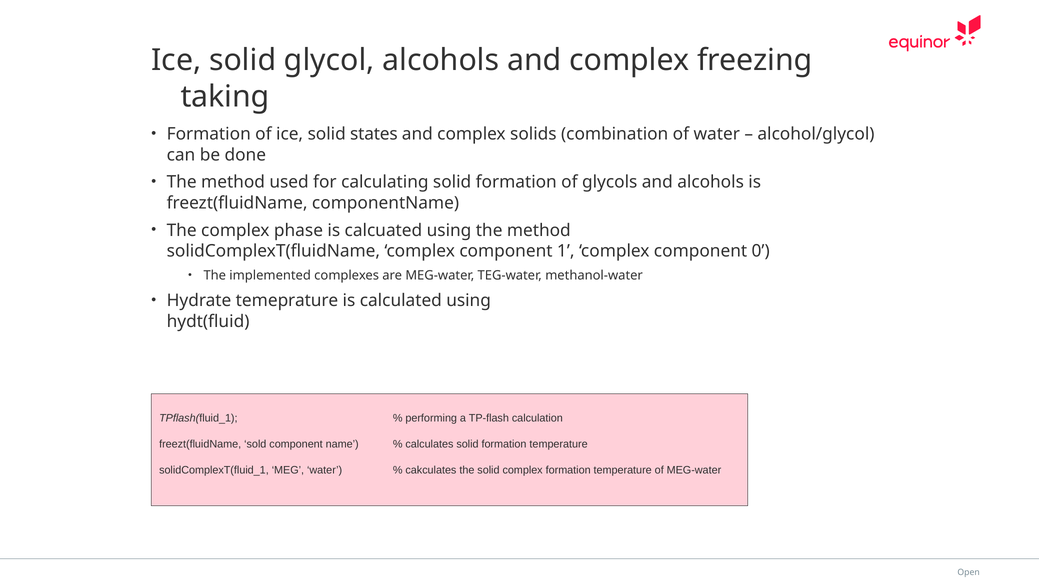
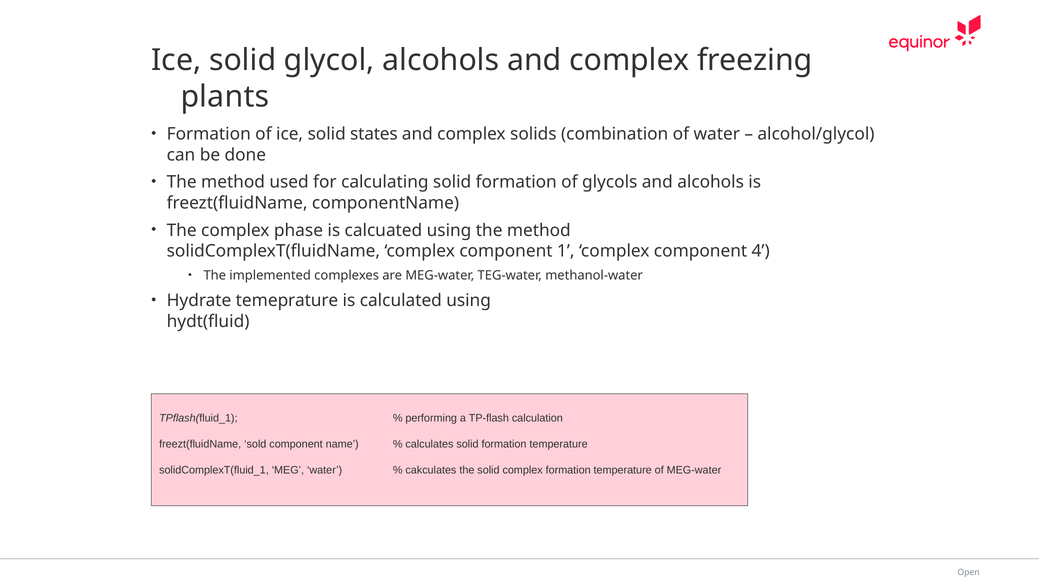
taking: taking -> plants
0: 0 -> 4
